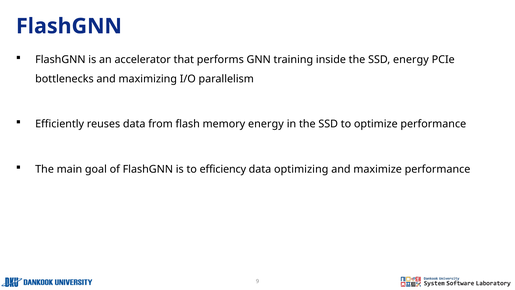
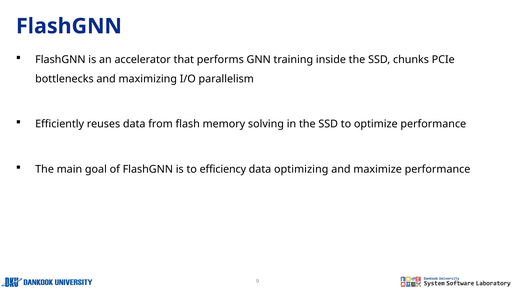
SSD energy: energy -> chunks
memory energy: energy -> solving
